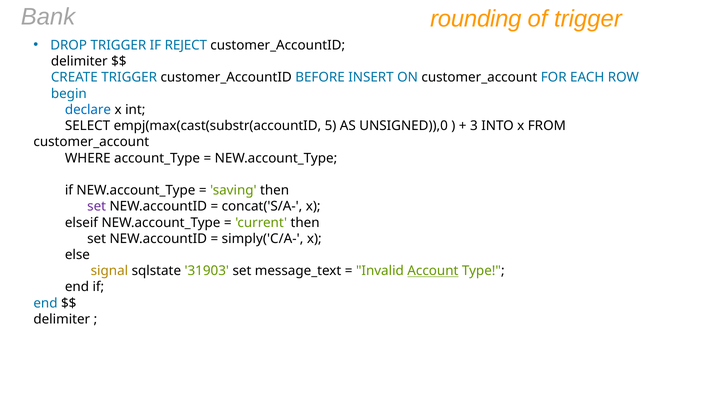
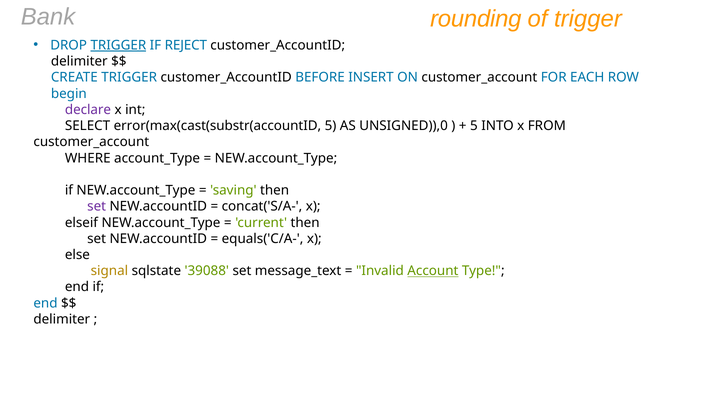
TRIGGER at (118, 45) underline: none -> present
declare colour: blue -> purple
empj(max(cast(substr(accountID: empj(max(cast(substr(accountID -> error(max(cast(substr(accountID
3 at (474, 126): 3 -> 5
simply('C/A-: simply('C/A- -> equals('C/A-
31903: 31903 -> 39088
